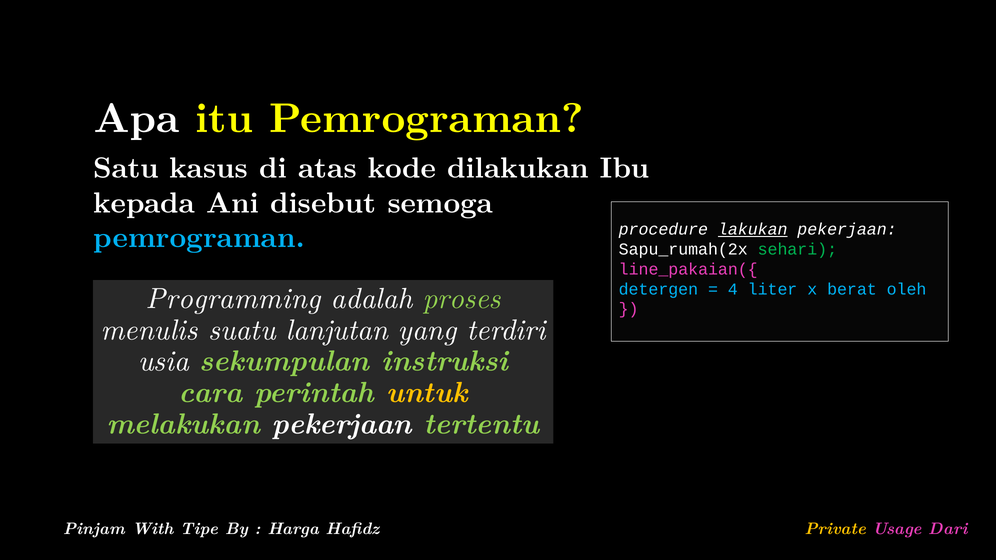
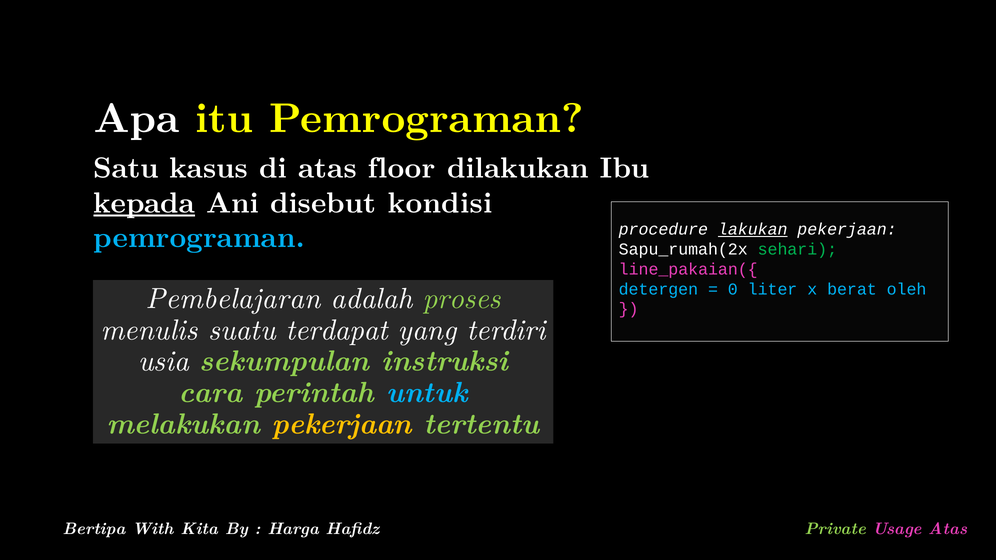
kode: kode -> floor
kepada underline: none -> present
semoga: semoga -> kondisi
4: 4 -> 0
Programming: Programming -> Pembelajaran
lanjutan: lanjutan -> terdapat
untuk colour: yellow -> light blue
pekerjaan at (342, 424) colour: white -> yellow
Pinjam: Pinjam -> Bertipa
Tipe: Tipe -> Kita
Private colour: yellow -> light green
Usage Dari: Dari -> Atas
